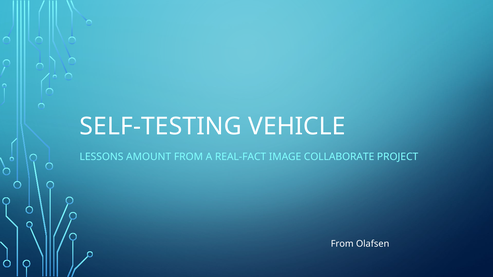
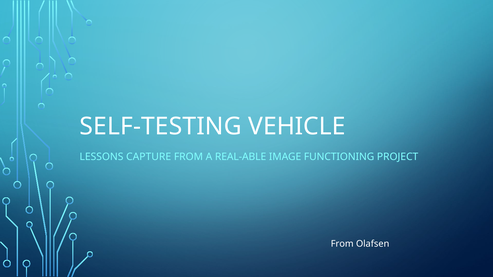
AMOUNT: AMOUNT -> CAPTURE
REAL-FACT: REAL-FACT -> REAL-ABLE
COLLABORATE: COLLABORATE -> FUNCTIONING
